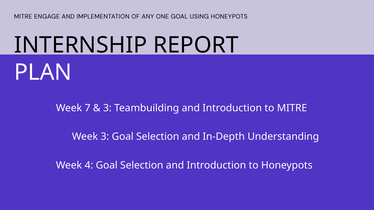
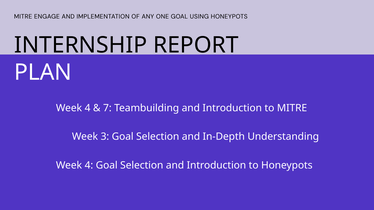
7 at (88, 108): 7 -> 4
3 at (107, 108): 3 -> 7
